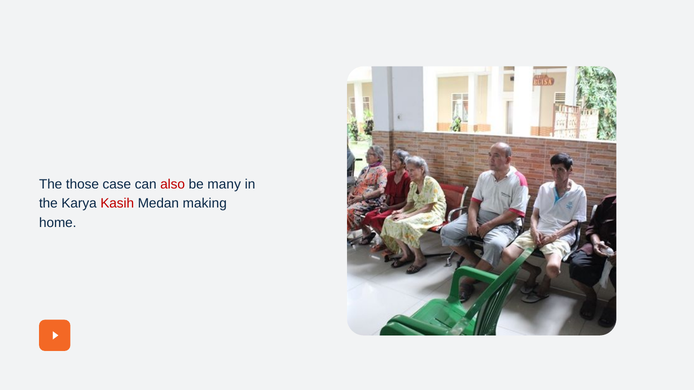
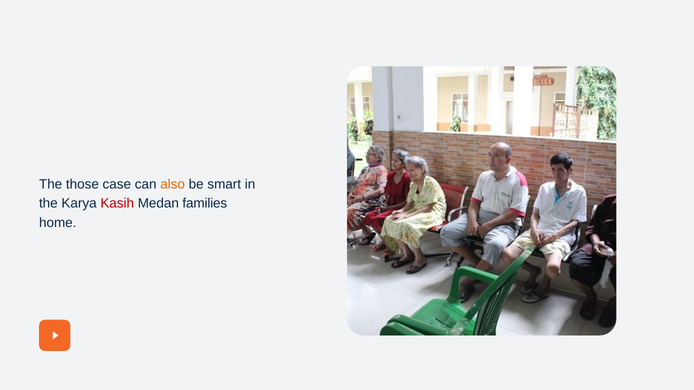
also colour: red -> orange
many: many -> smart
making: making -> families
